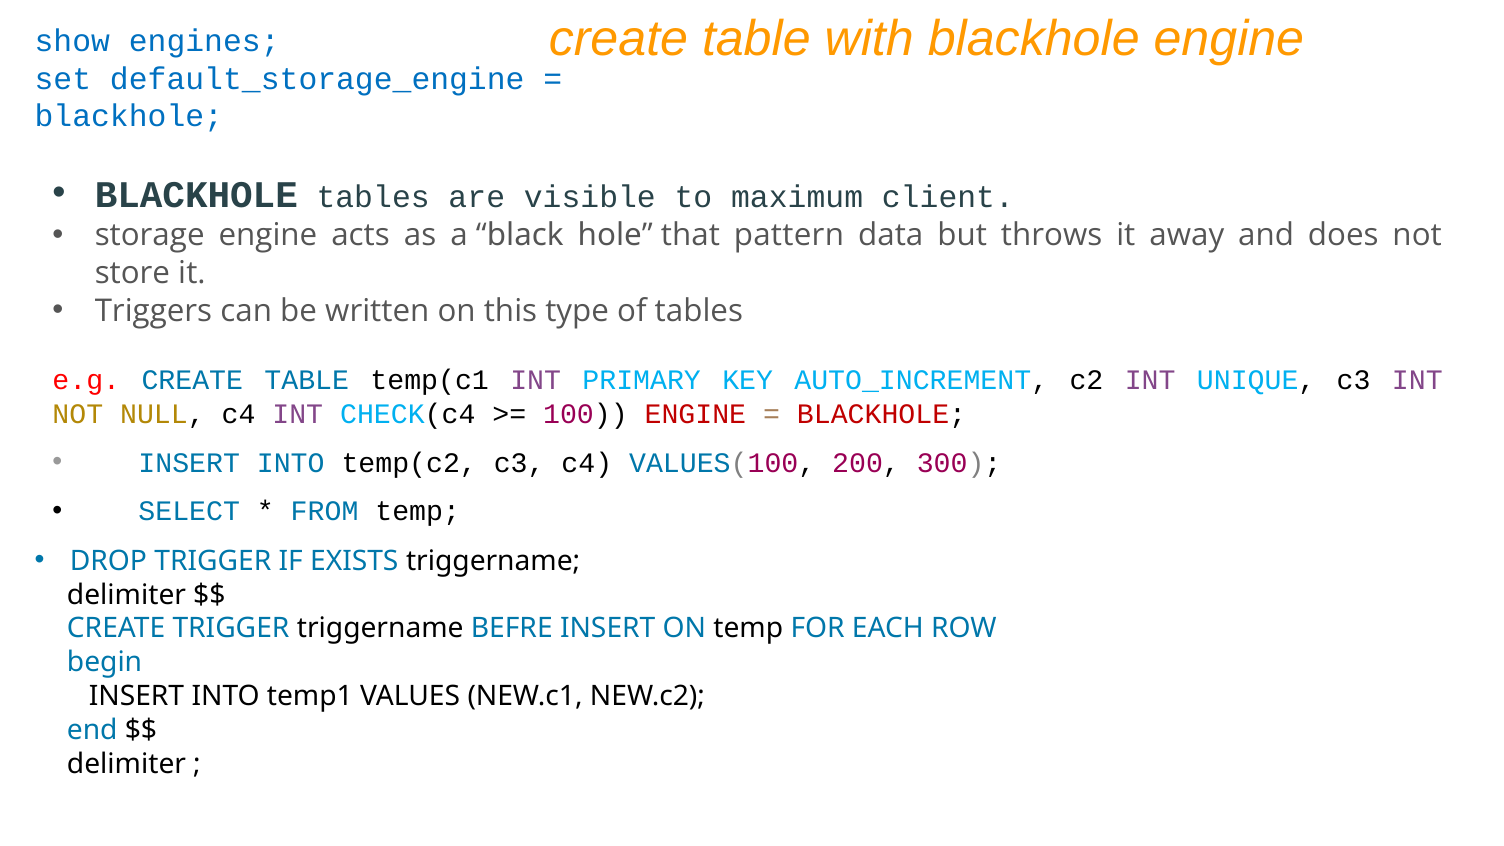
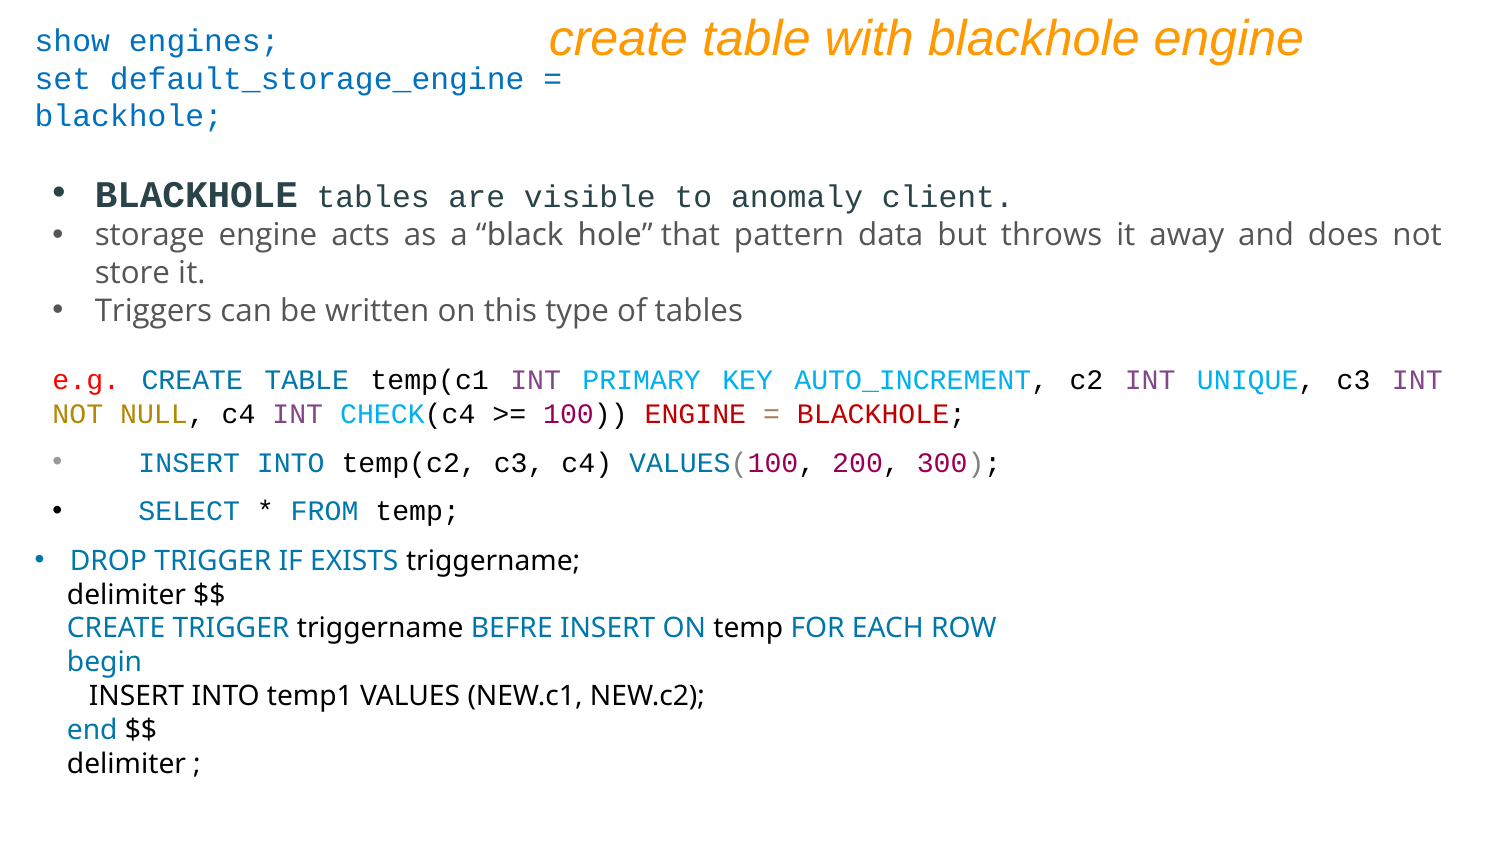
maximum: maximum -> anomaly
